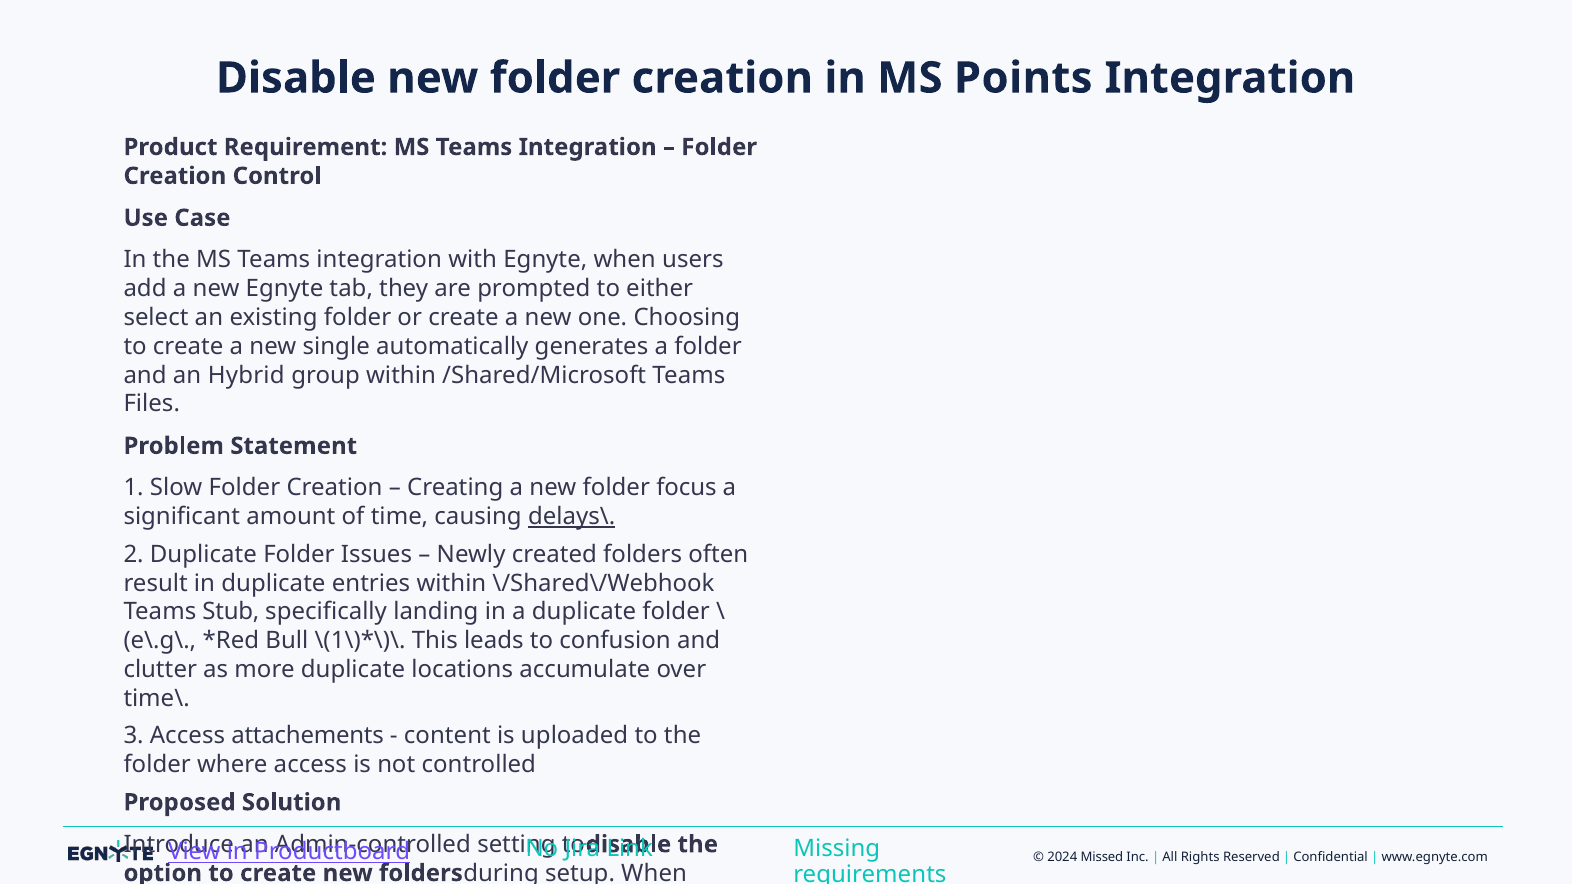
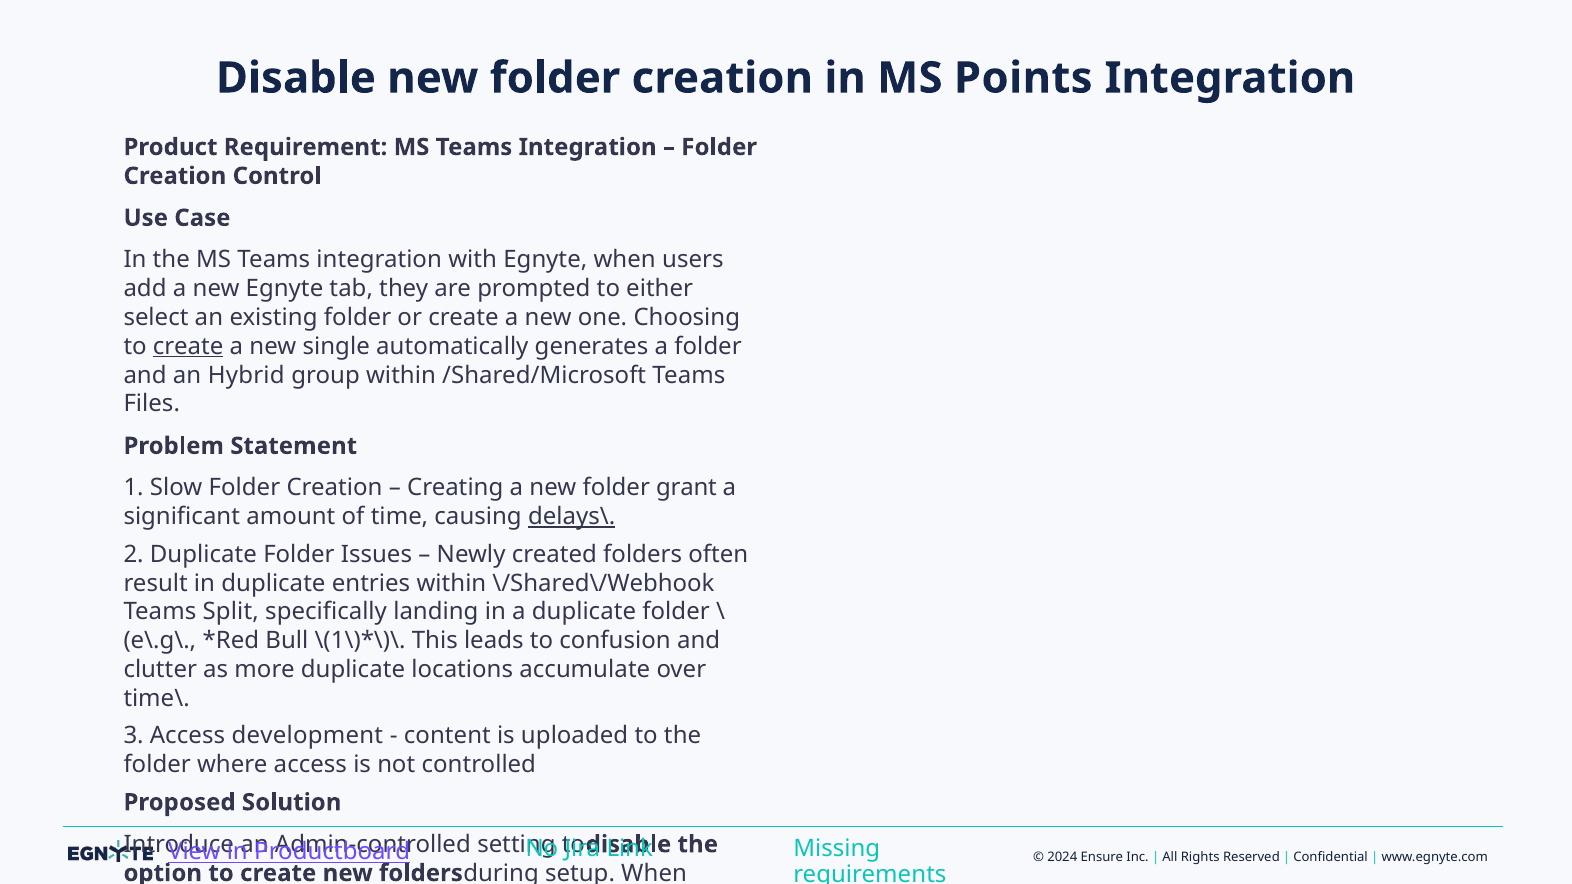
create at (188, 346) underline: none -> present
focus: focus -> grant
Stub: Stub -> Split
attachements: attachements -> development
Missed: Missed -> Ensure
